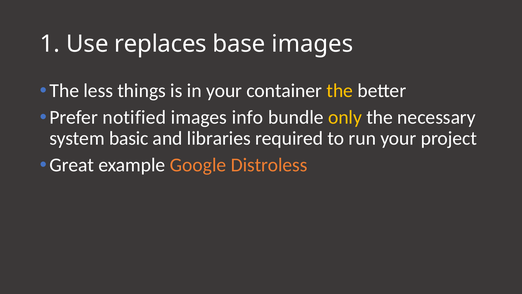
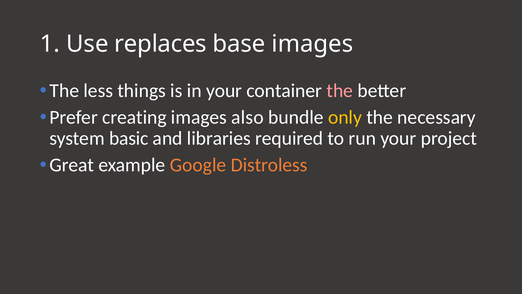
the at (340, 91) colour: yellow -> pink
notified: notified -> creating
info: info -> also
